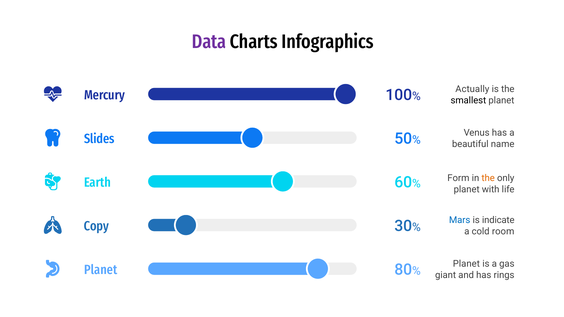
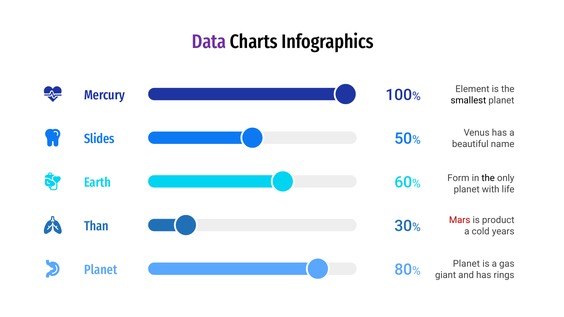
Actually: Actually -> Element
the at (488, 178) colour: orange -> black
Mars colour: blue -> red
indicate: indicate -> product
Copy: Copy -> Than
room: room -> years
